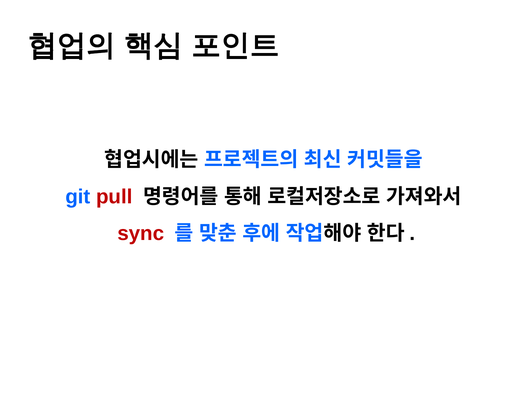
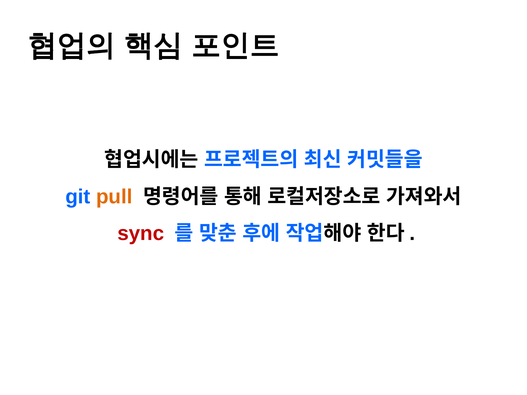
pull colour: red -> orange
